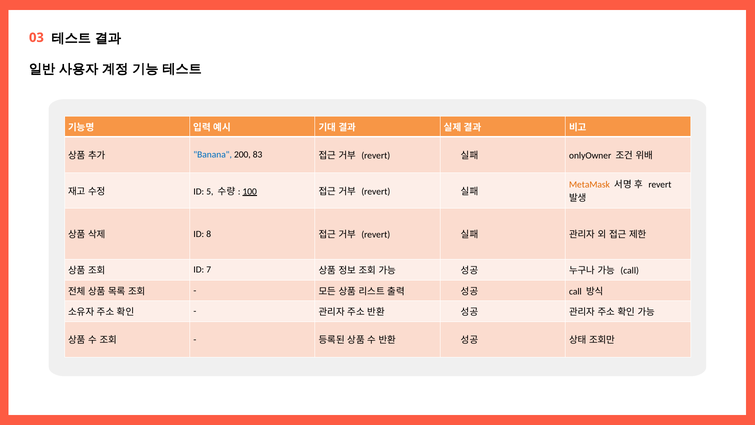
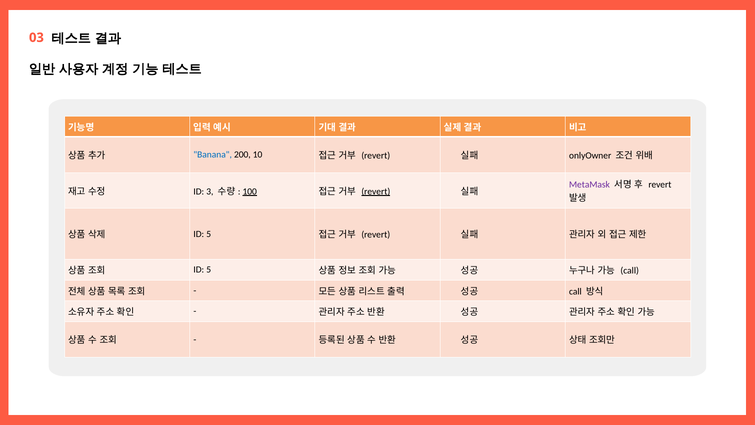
83: 83 -> 10
MetaMask colour: orange -> purple
5: 5 -> 3
revert at (376, 191) underline: none -> present
8 at (209, 234): 8 -> 5
7 at (209, 270): 7 -> 5
